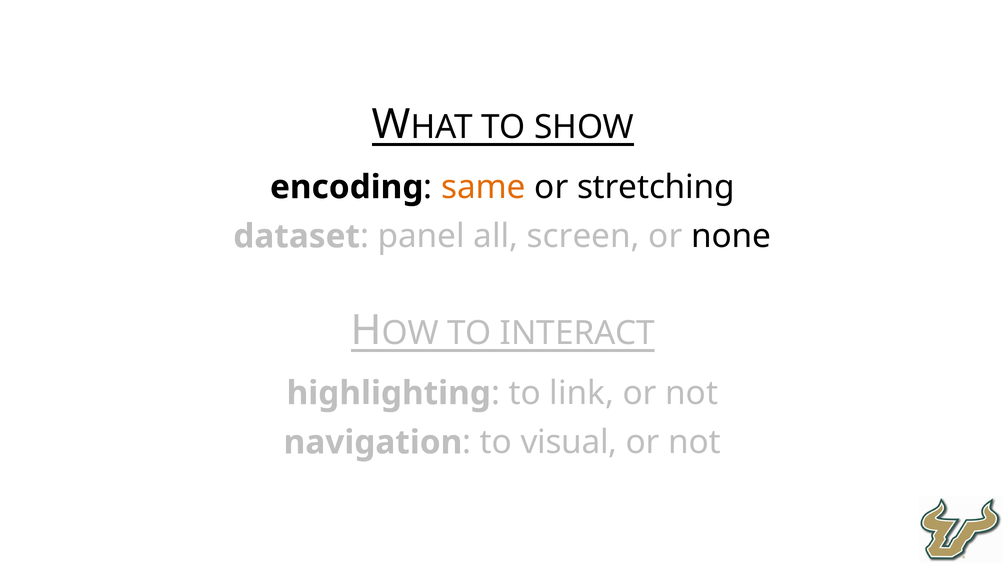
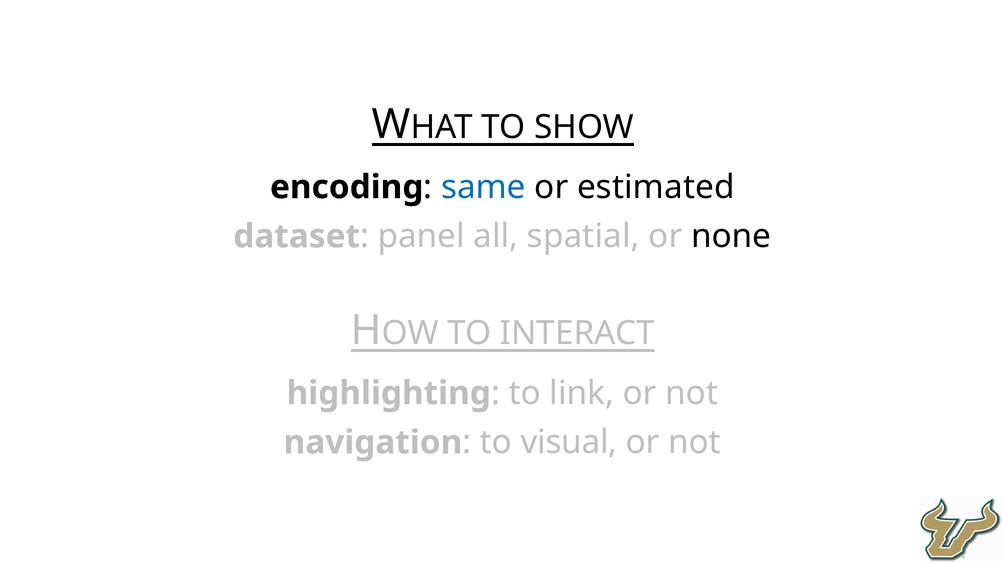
same colour: orange -> blue
stretching: stretching -> estimated
screen: screen -> spatial
